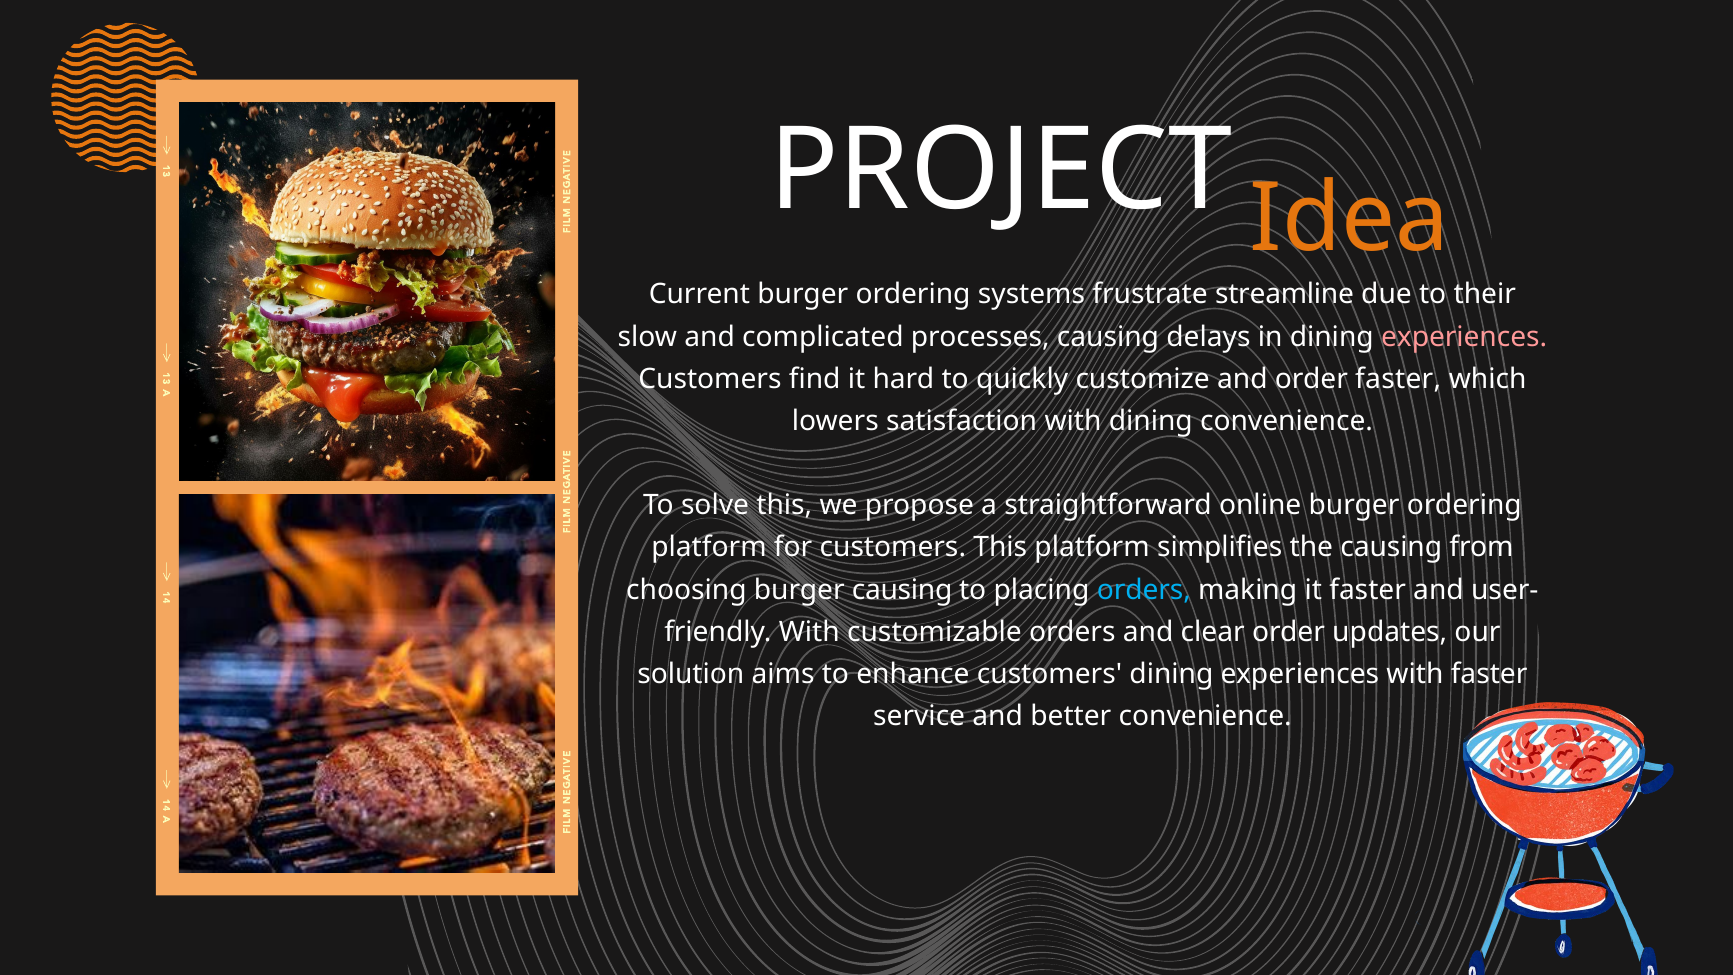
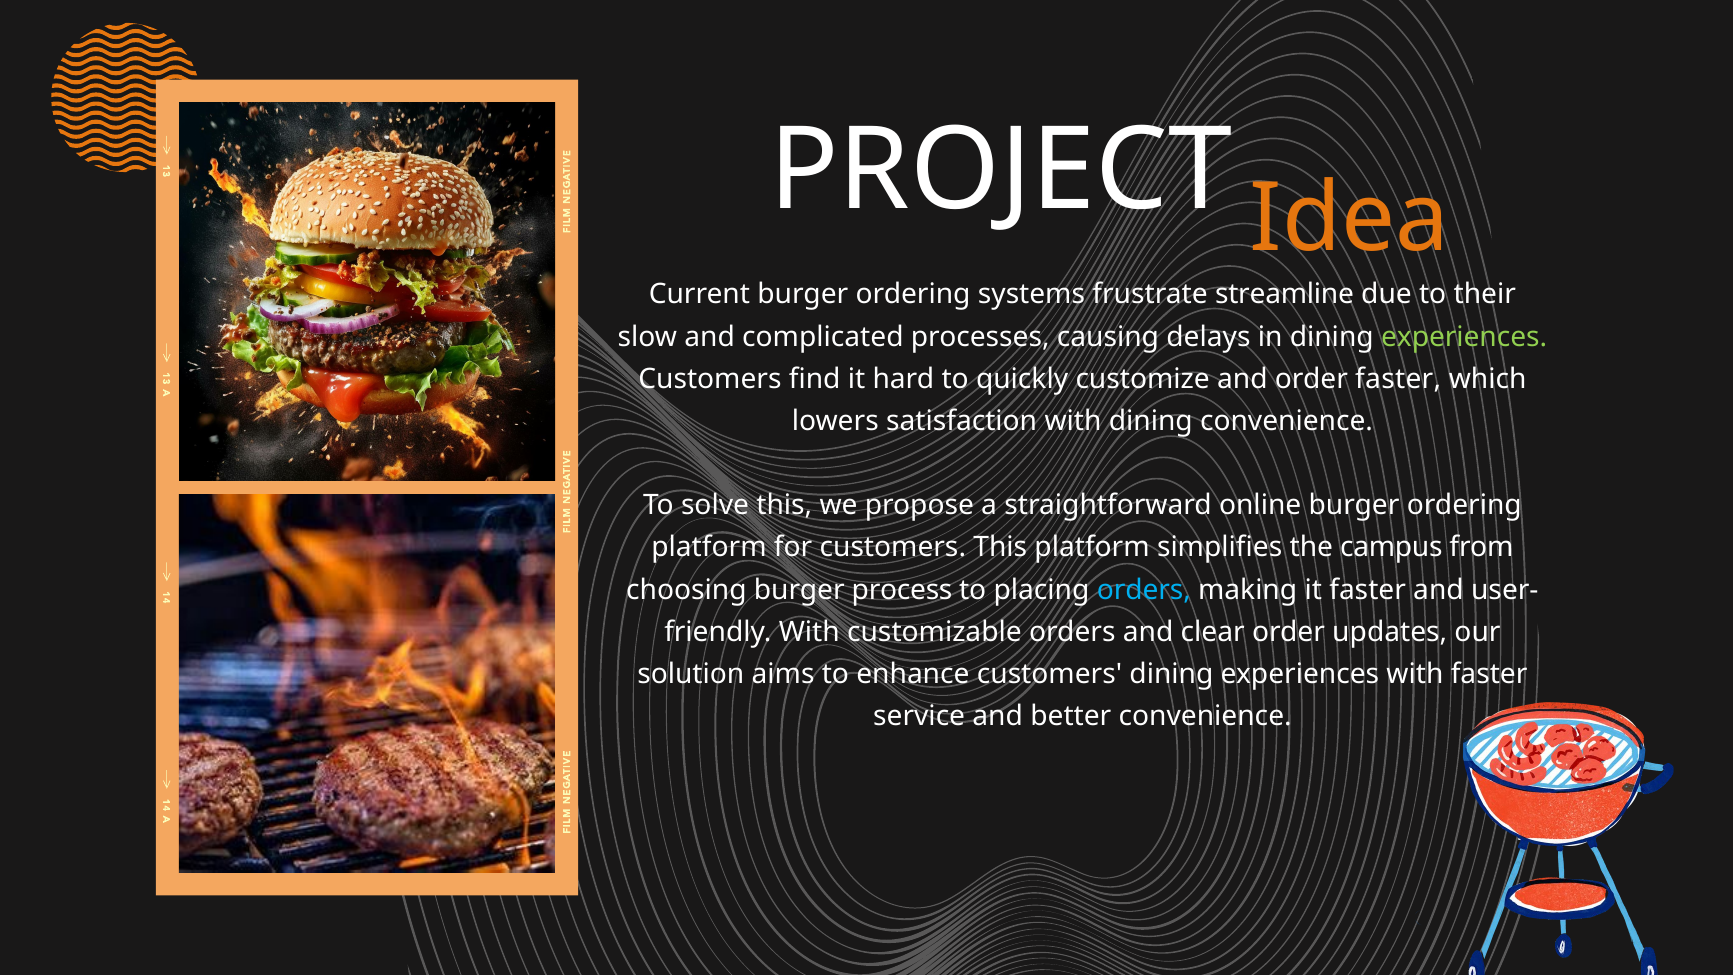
experiences at (1464, 337) colour: pink -> light green
the causing: causing -> campus
burger causing: causing -> process
